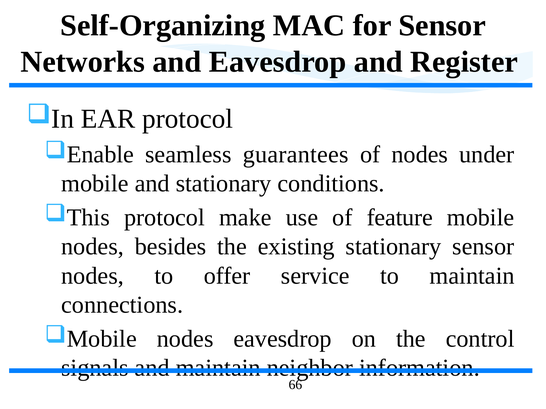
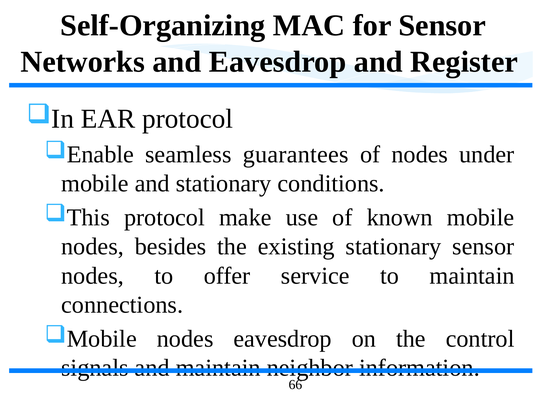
feature: feature -> known
